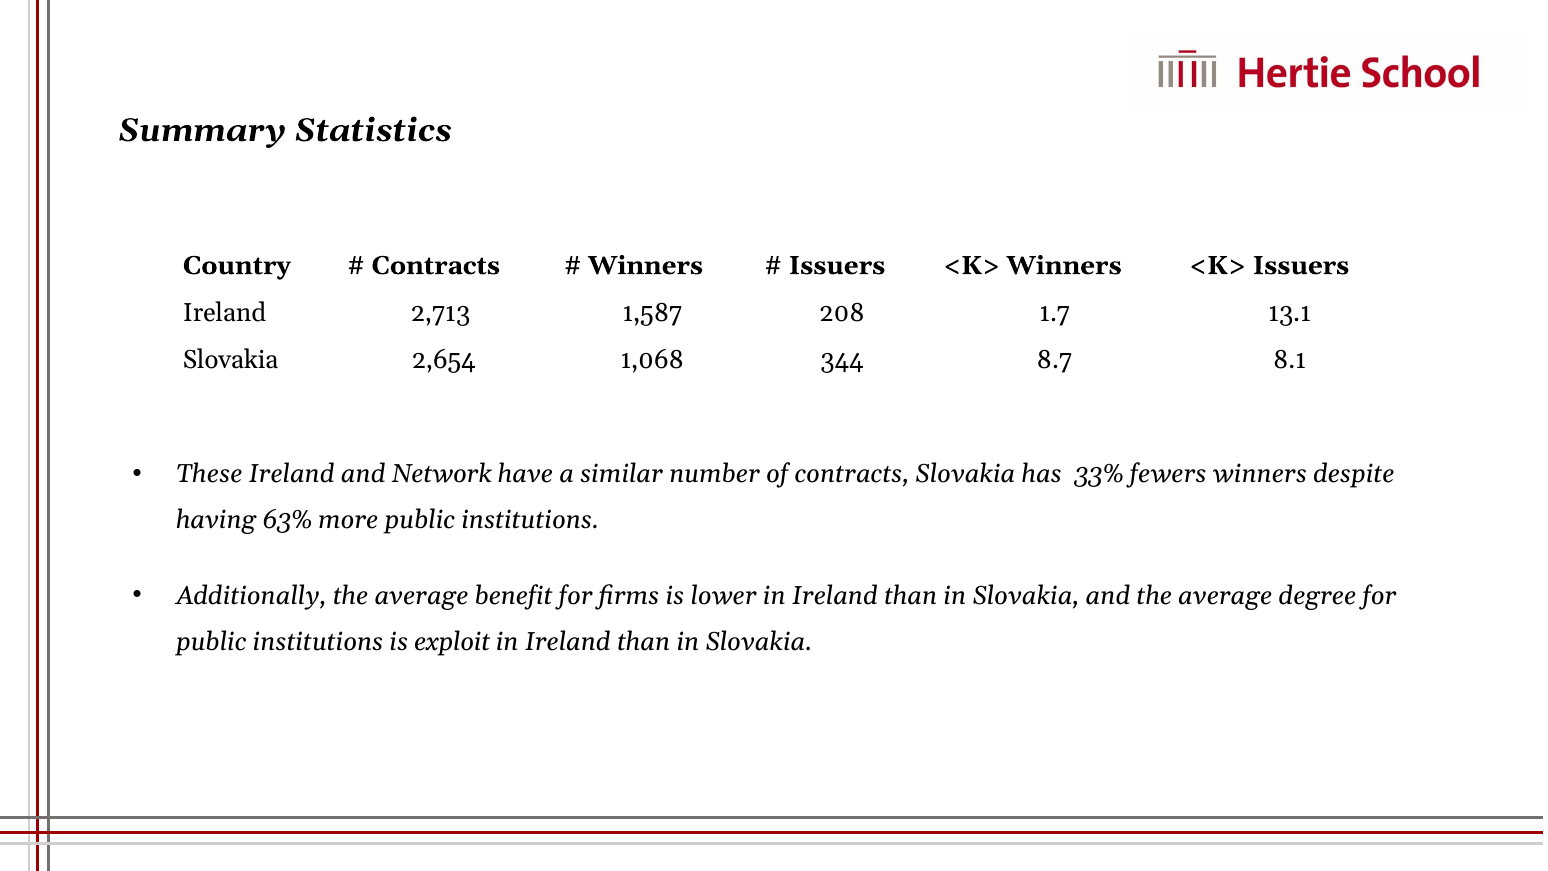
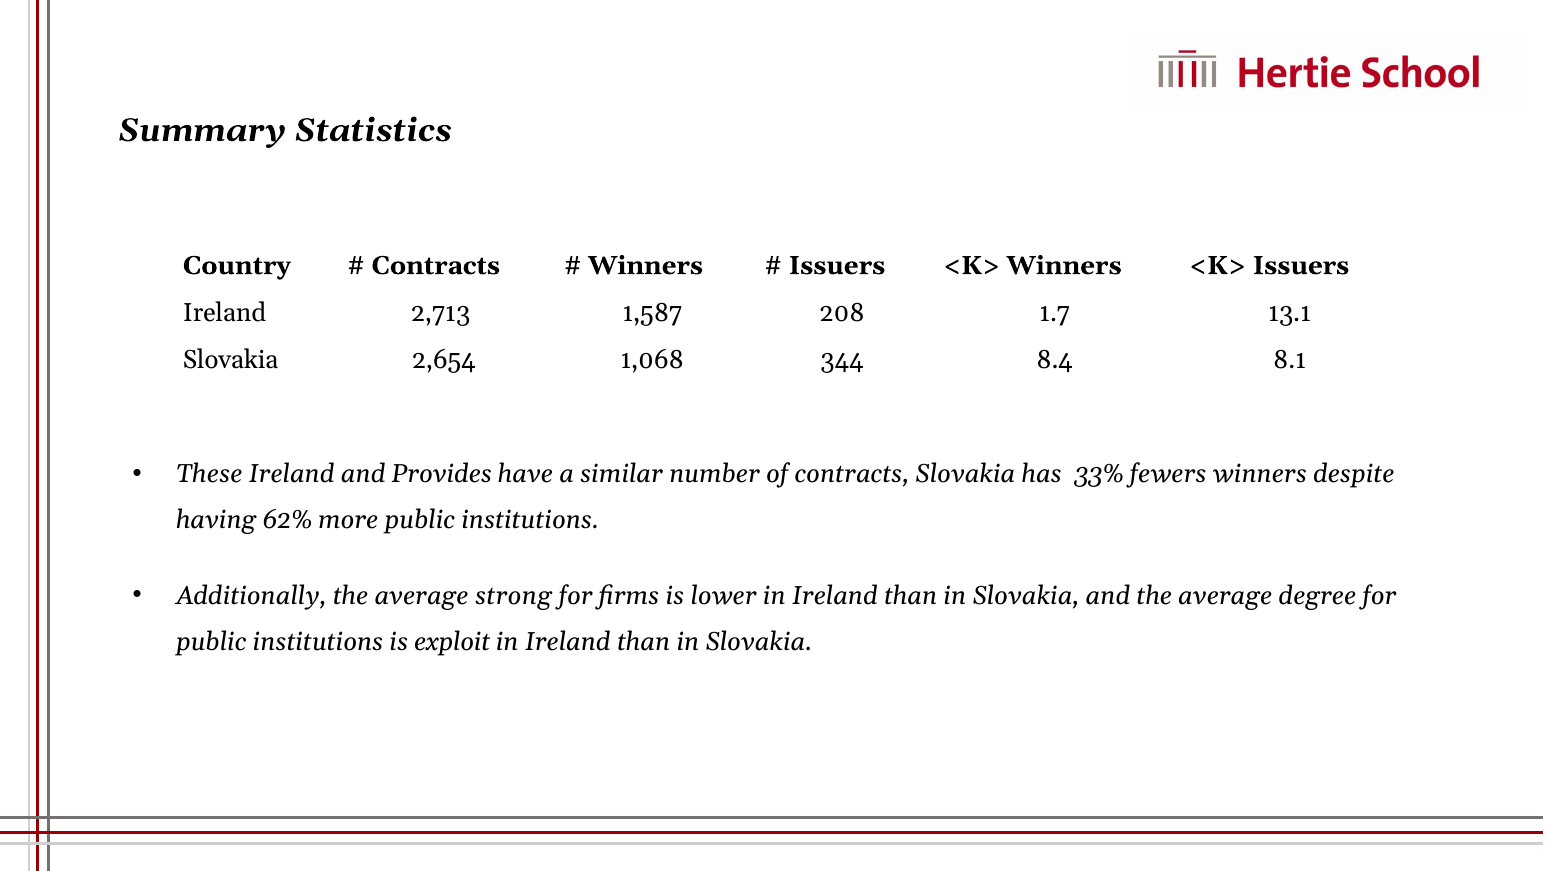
8.7: 8.7 -> 8.4
Network: Network -> Provides
63%: 63% -> 62%
benefit: benefit -> strong
